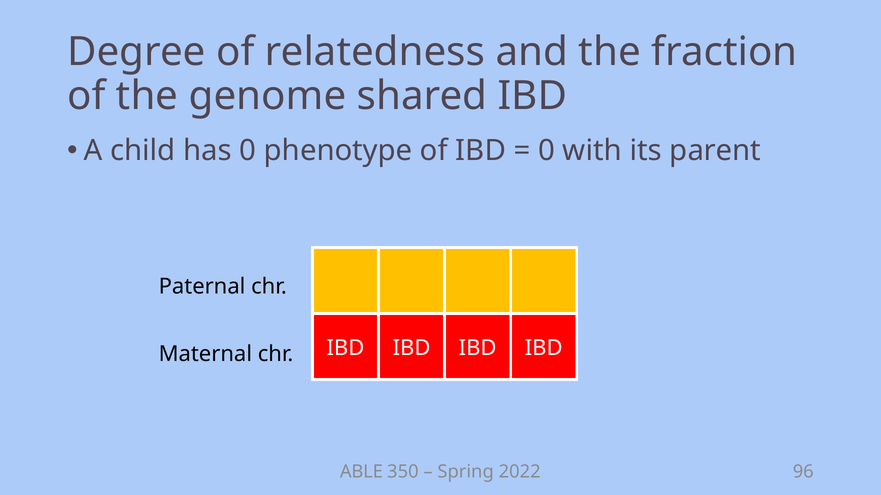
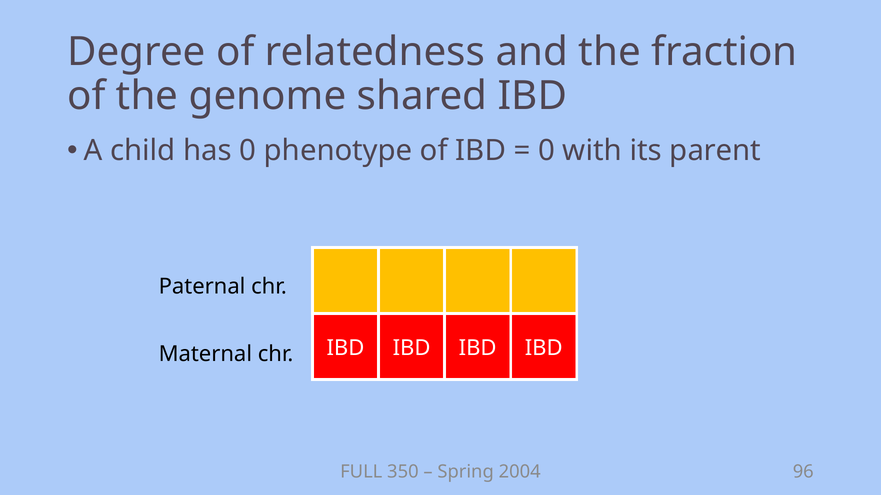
ABLE: ABLE -> FULL
2022: 2022 -> 2004
